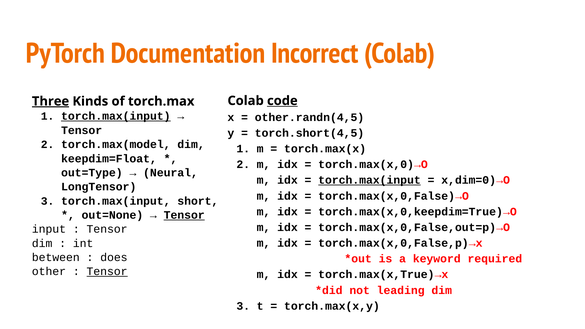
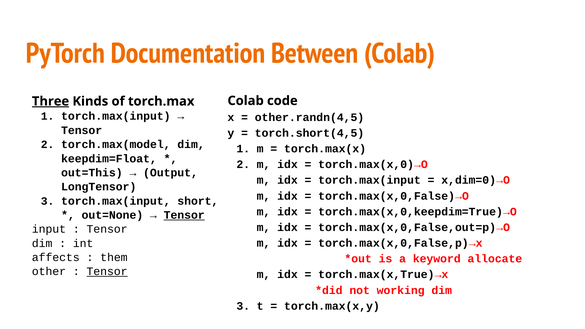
Incorrect: Incorrect -> Between
code underline: present -> none
torch.max(input at (116, 116) underline: present -> none
out=Type: out=Type -> out=This
Neural: Neural -> Output
torch.max(input at (369, 180) underline: present -> none
between: between -> affects
does: does -> them
required: required -> allocate
leading: leading -> working
